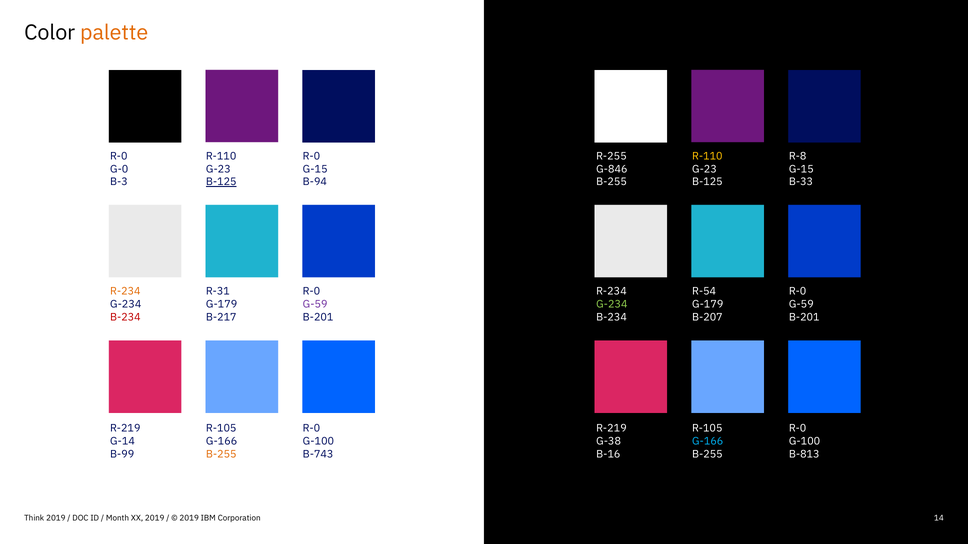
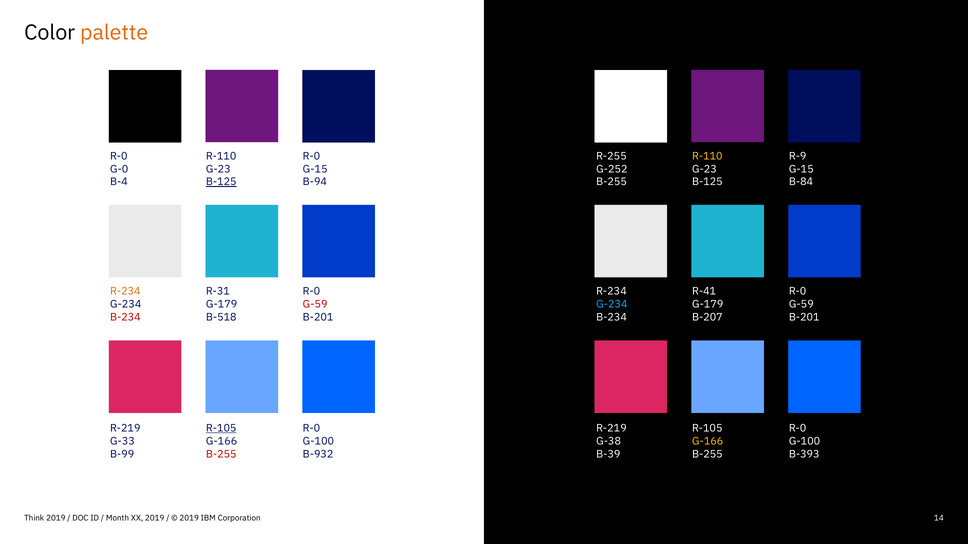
R-8: R-8 -> R-9
G-846: G-846 -> G-252
B-3: B-3 -> B-4
B-33: B-33 -> B-84
R-54: R-54 -> R-41
G-59 at (315, 304) colour: purple -> red
G-234 at (612, 304) colour: light green -> light blue
B-217: B-217 -> B-518
R-105 at (221, 429) underline: none -> present
G-14: G-14 -> G-33
G-166 at (708, 442) colour: light blue -> yellow
B-255 at (221, 454) colour: orange -> red
B-743: B-743 -> B-932
B-16: B-16 -> B-39
B-813: B-813 -> B-393
